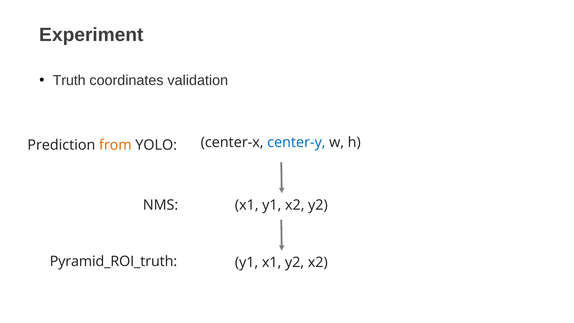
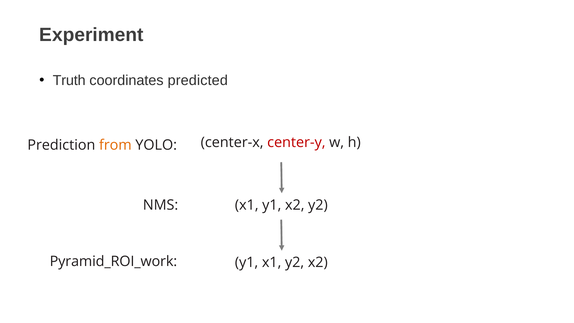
validation: validation -> predicted
center-y colour: blue -> red
Pyramid_ROI_truth: Pyramid_ROI_truth -> Pyramid_ROI_work
